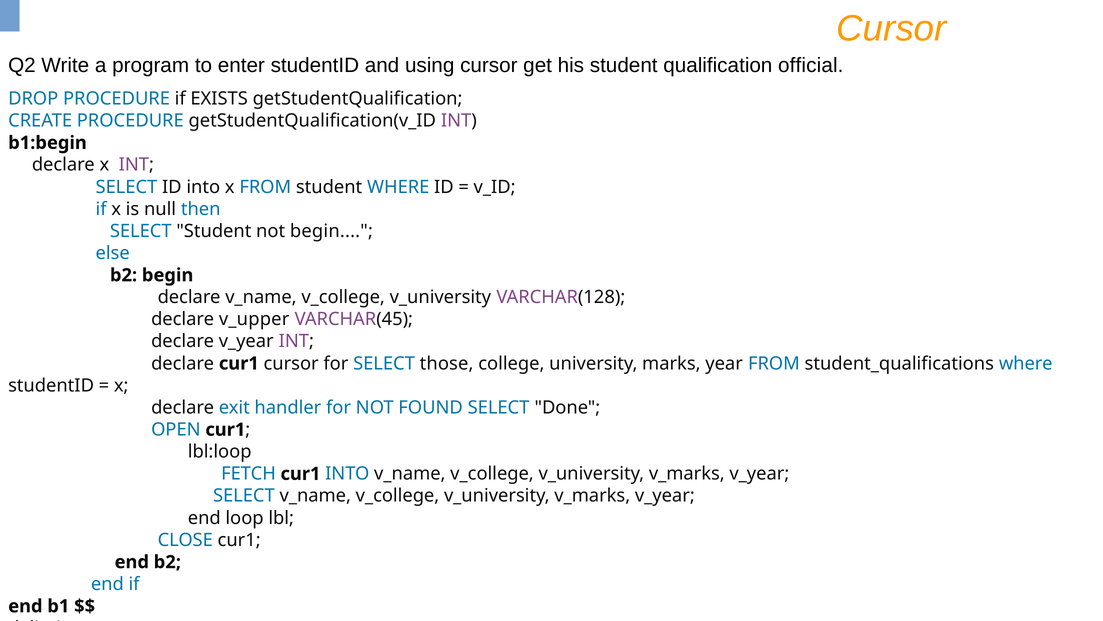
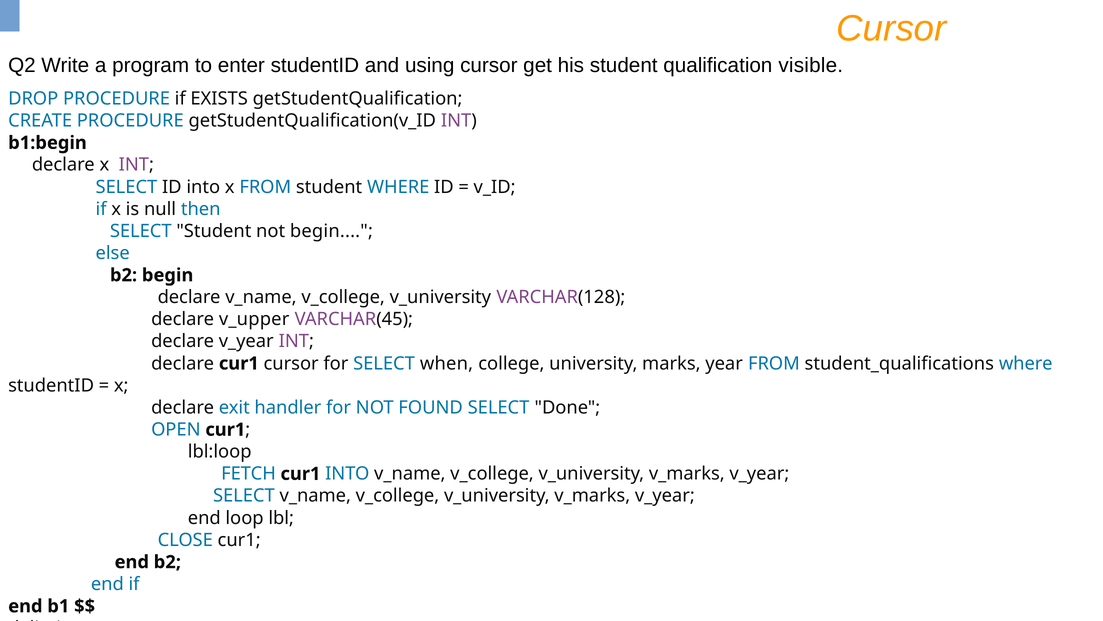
official: official -> visible
those: those -> when
